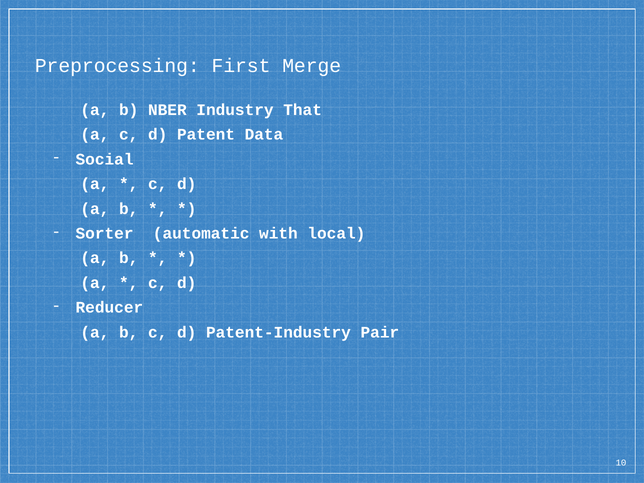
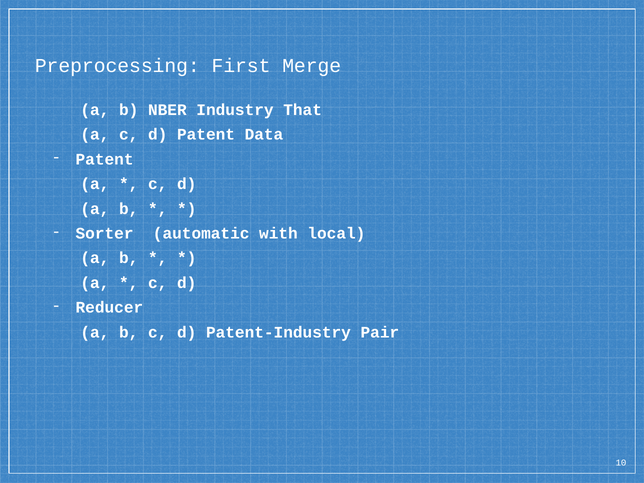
Social at (105, 159): Social -> Patent
